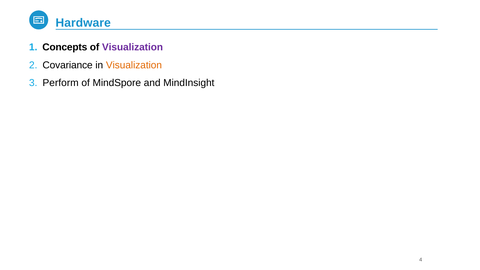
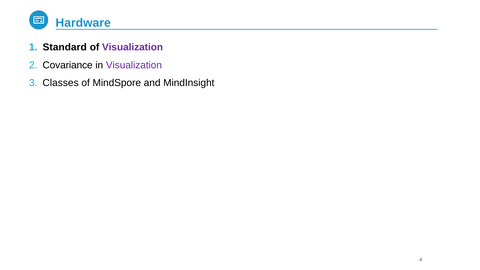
Concepts: Concepts -> Standard
Visualization at (134, 65) colour: orange -> purple
Perform: Perform -> Classes
